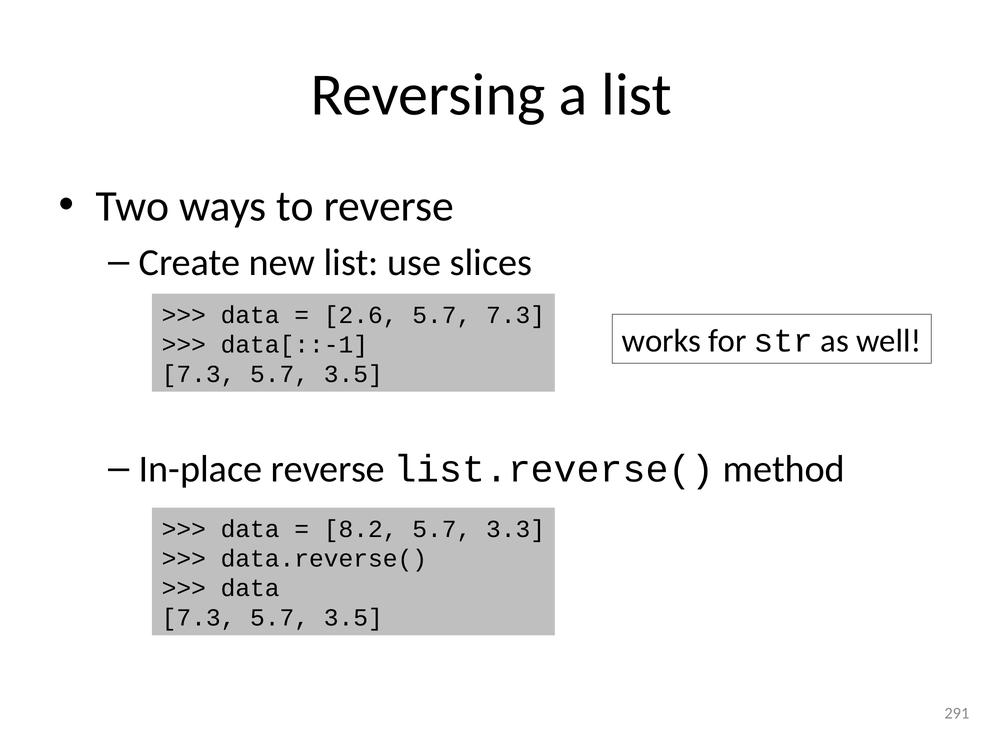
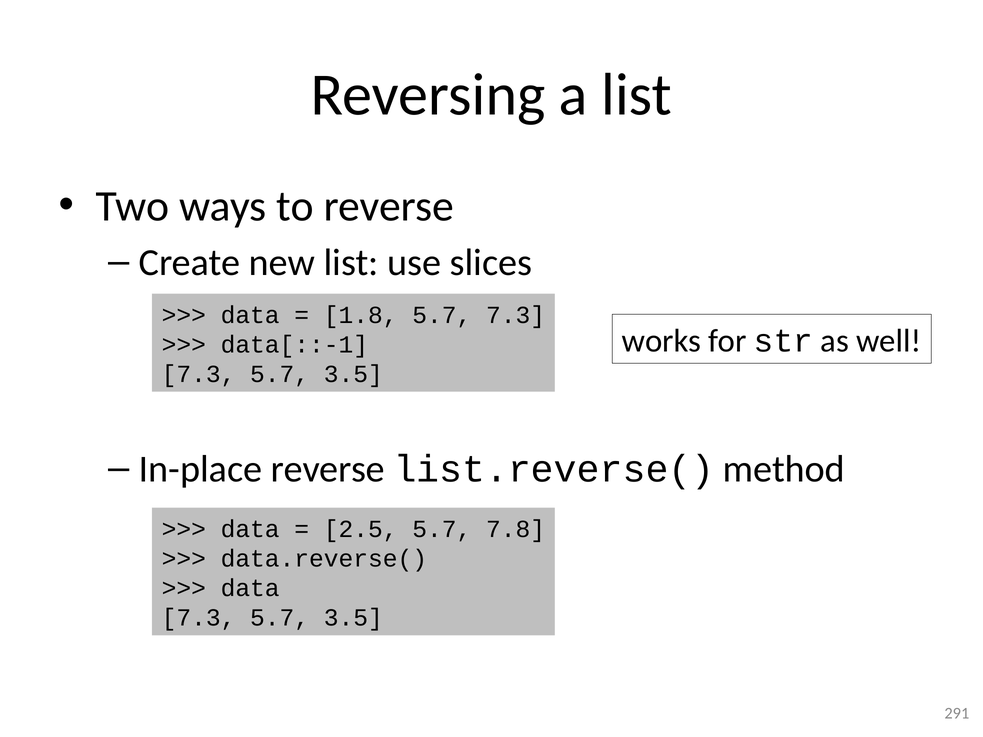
2.6: 2.6 -> 1.8
8.2: 8.2 -> 2.5
3.3: 3.3 -> 7.8
